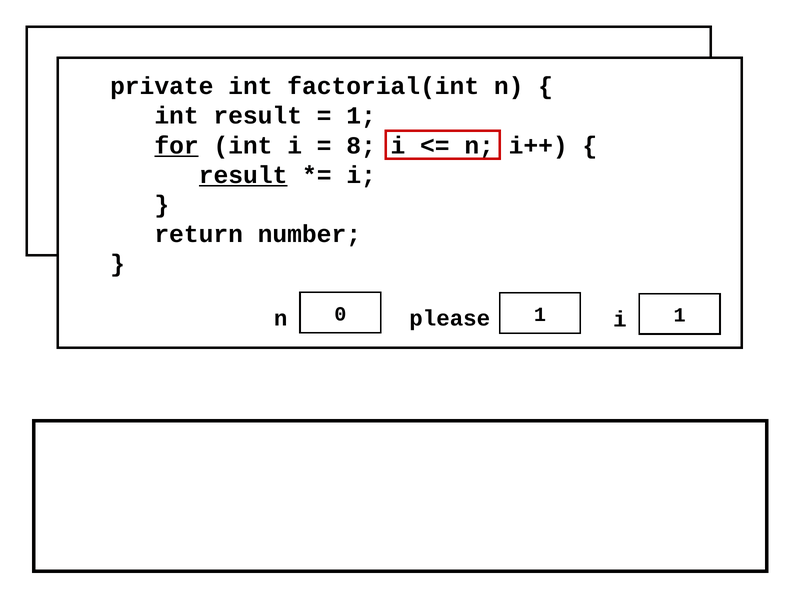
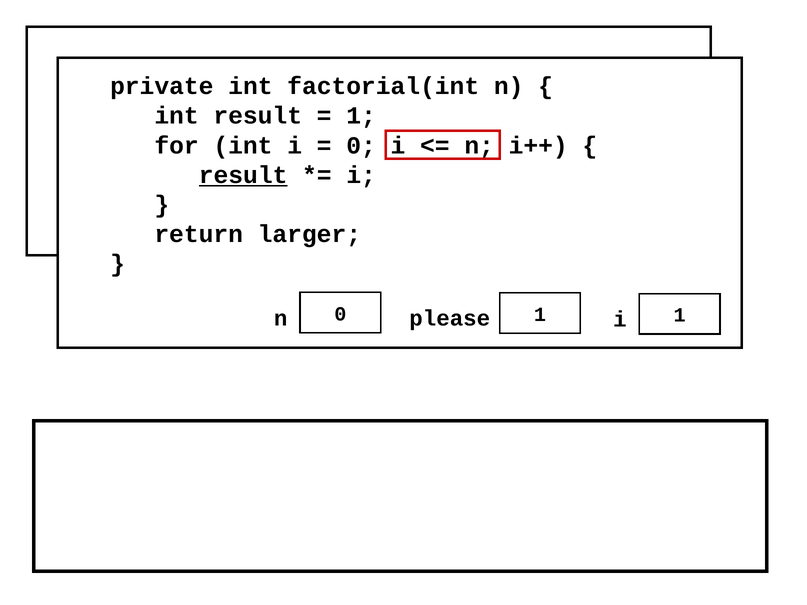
for underline: present -> none
8 at (361, 145): 8 -> 0
number: number -> larger
